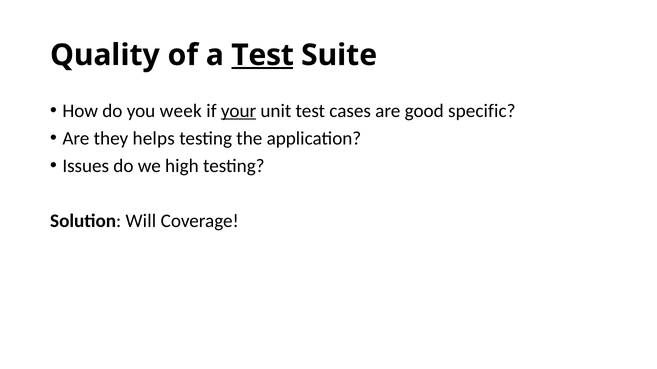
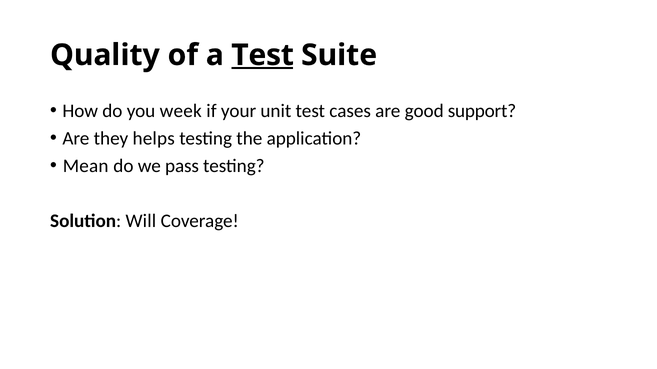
your underline: present -> none
specific: specific -> support
Issues: Issues -> Mean
high: high -> pass
